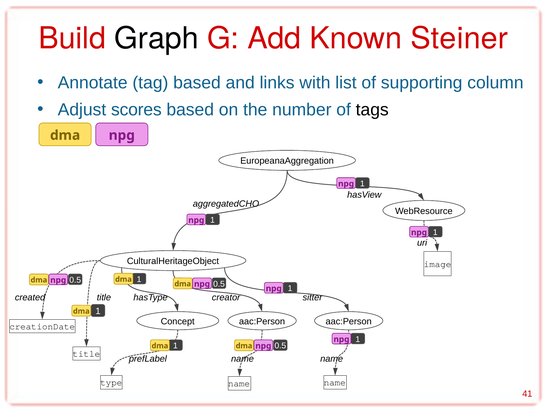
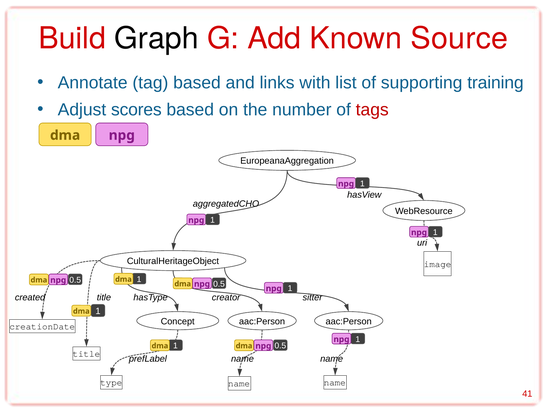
Steiner: Steiner -> Source
column: column -> training
tags colour: black -> red
